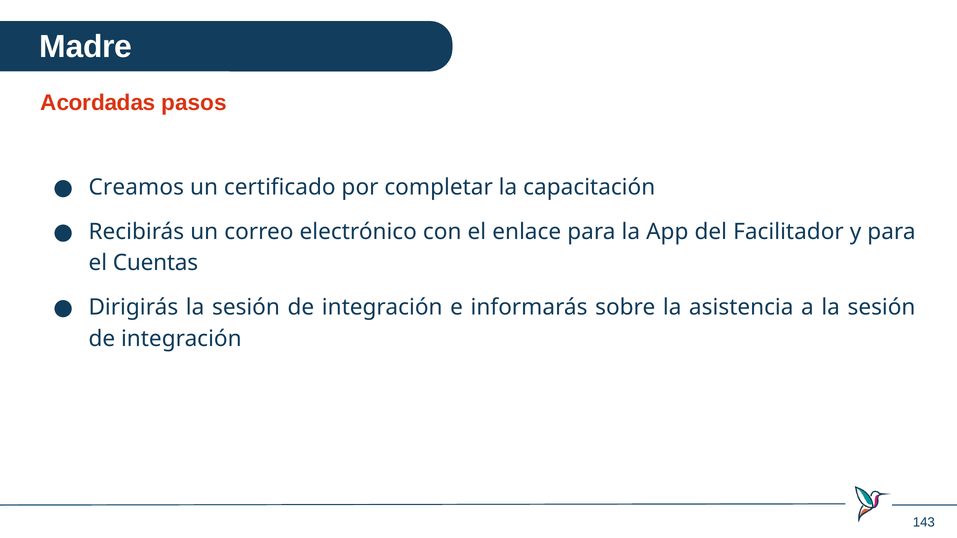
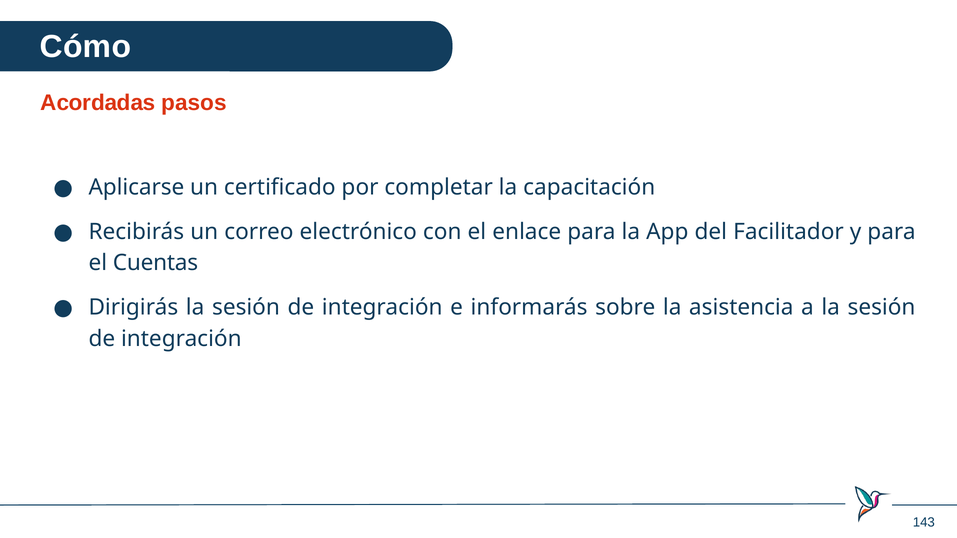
Madre: Madre -> Cómo
Creamos: Creamos -> Aplicarse
